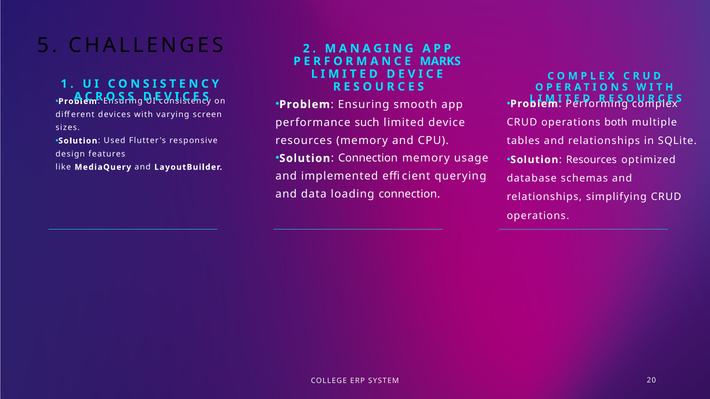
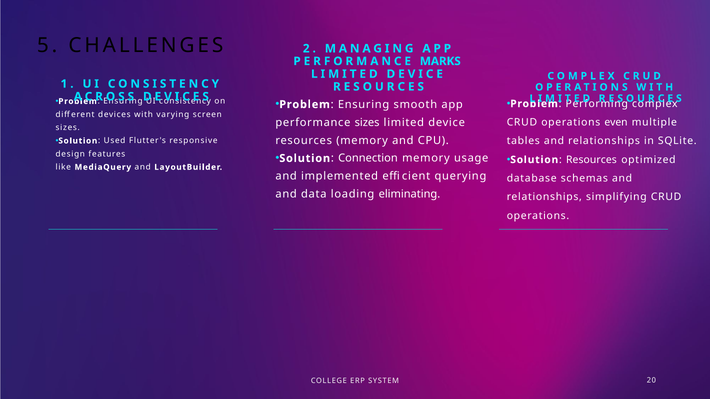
performance such: such -> sizes
both: both -> even
loading connection: connection -> eliminating
